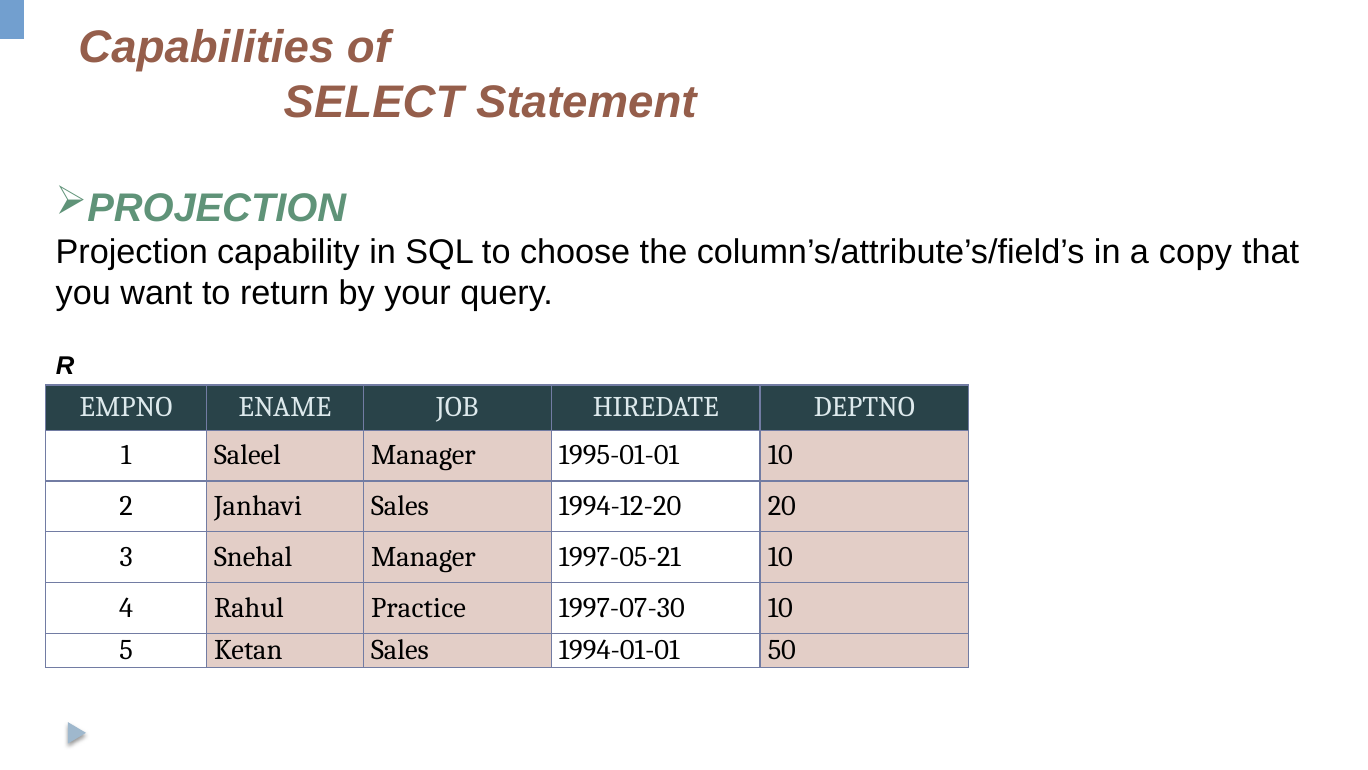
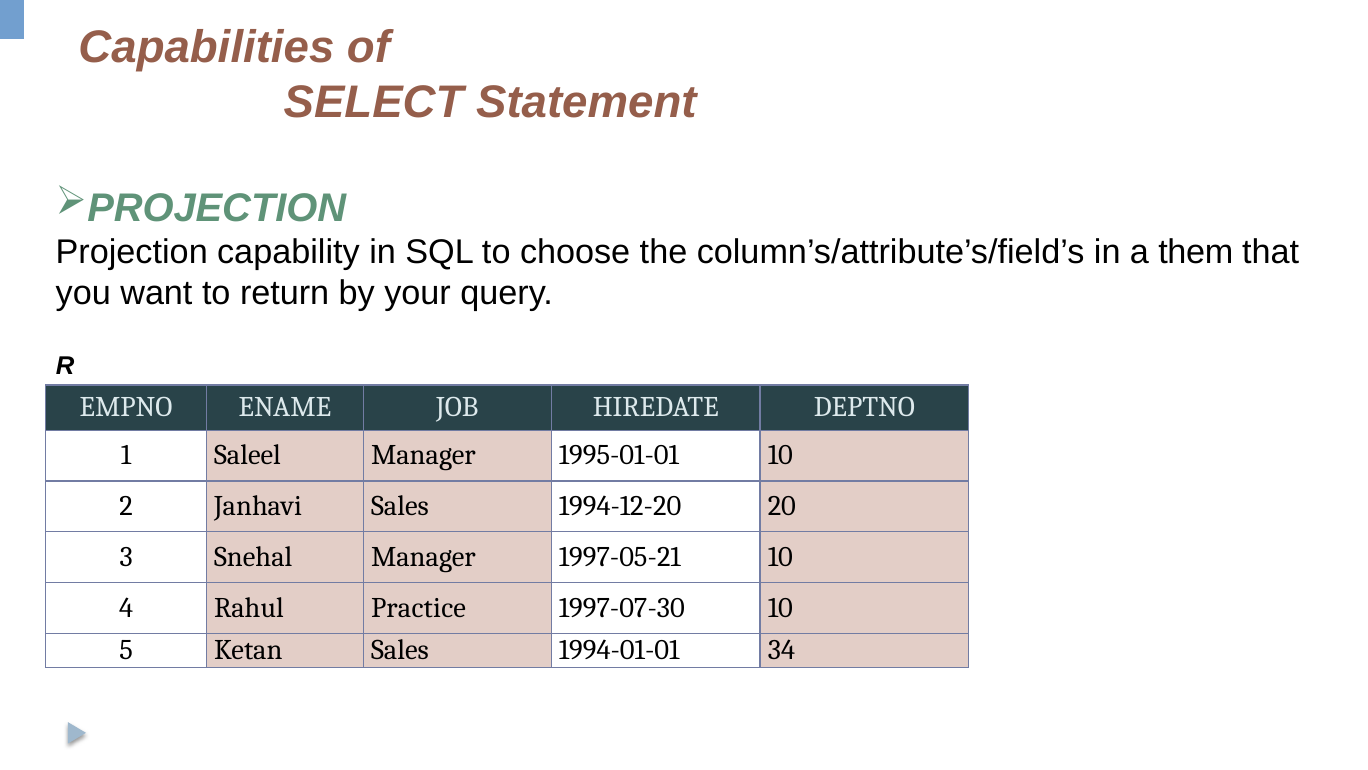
copy: copy -> them
50: 50 -> 34
